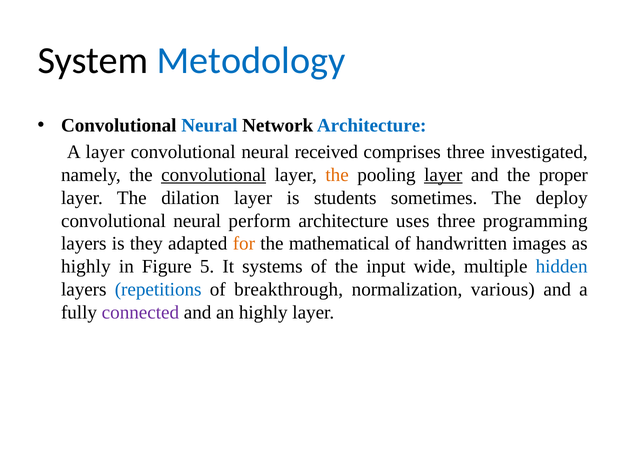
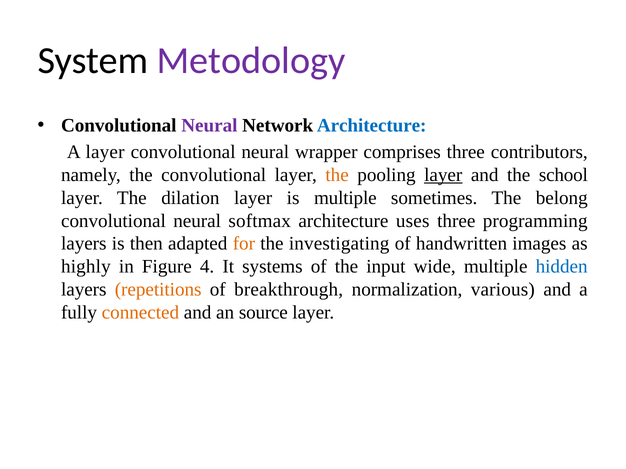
Metodology colour: blue -> purple
Neural at (209, 125) colour: blue -> purple
received: received -> wrapper
investigated: investigated -> contributors
convolutional at (214, 175) underline: present -> none
proper: proper -> school
is students: students -> multiple
deploy: deploy -> belong
perform: perform -> softmax
they: they -> then
mathematical: mathematical -> investigating
5: 5 -> 4
repetitions colour: blue -> orange
connected colour: purple -> orange
an highly: highly -> source
